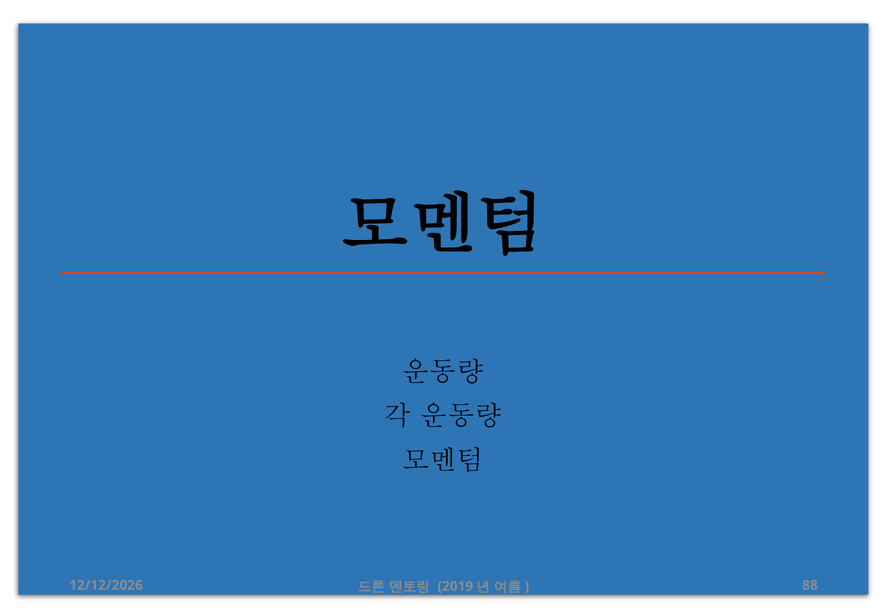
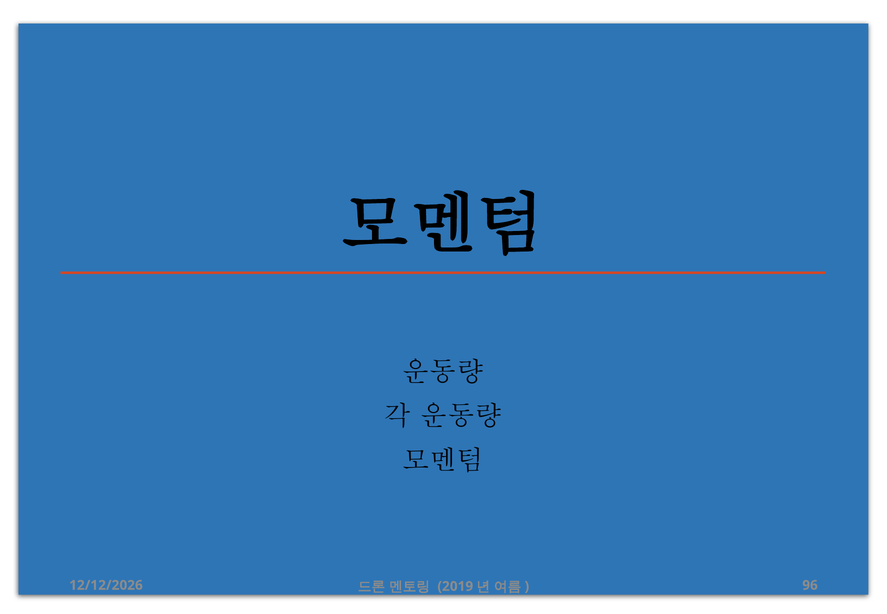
88: 88 -> 96
